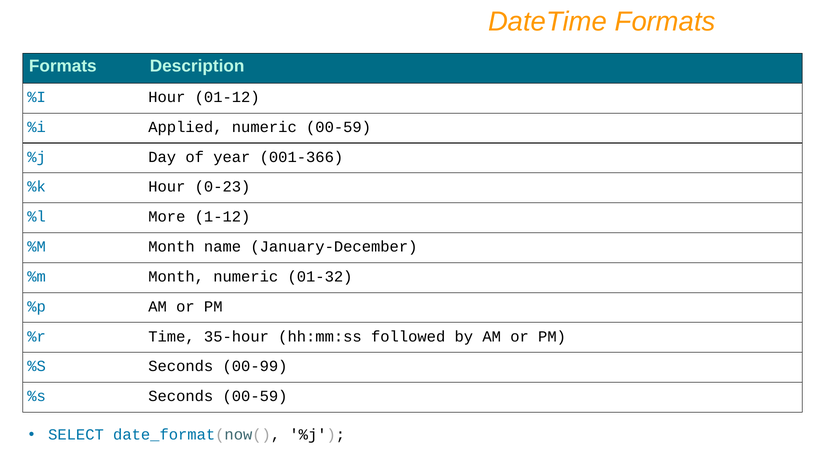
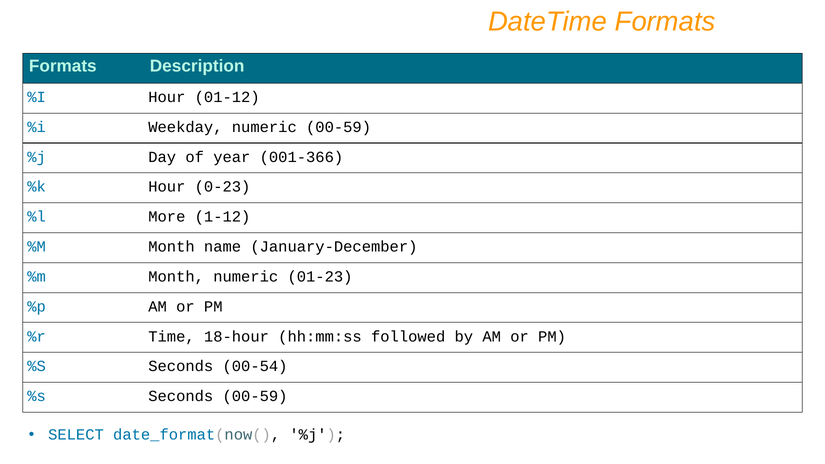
Applied: Applied -> Weekday
01-32: 01-32 -> 01-23
35-hour: 35-hour -> 18-hour
00-99: 00-99 -> 00-54
